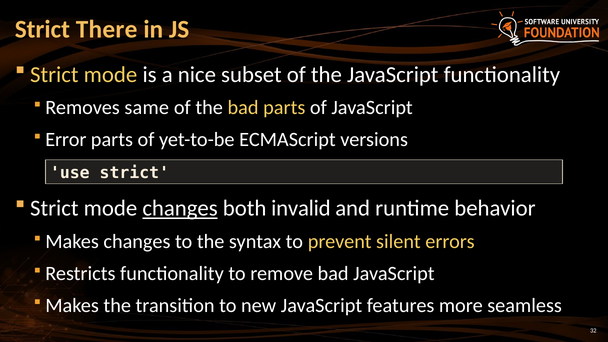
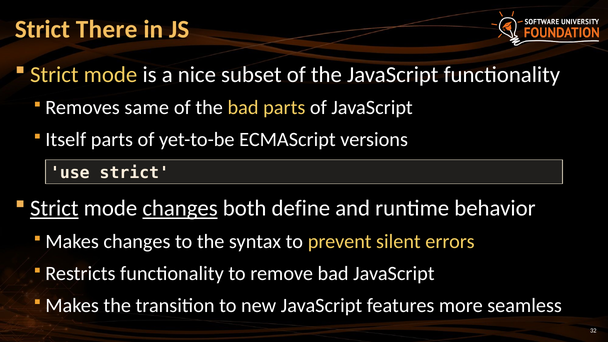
Error: Error -> Itself
Strict at (54, 208) underline: none -> present
invalid: invalid -> define
